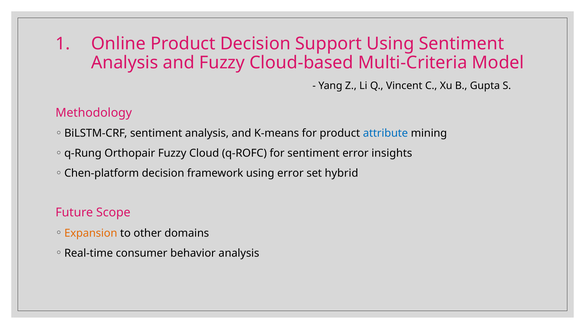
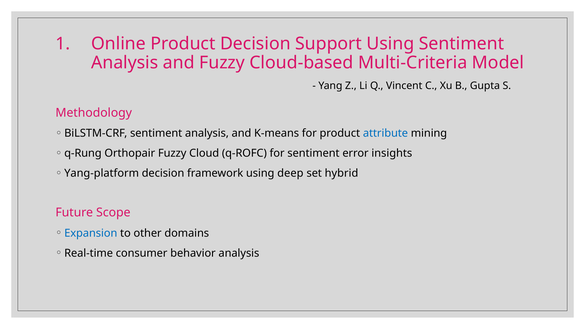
Chen-platform: Chen-platform -> Yang-platform
using error: error -> deep
Expansion colour: orange -> blue
